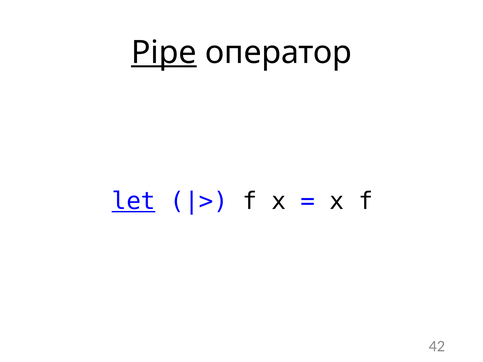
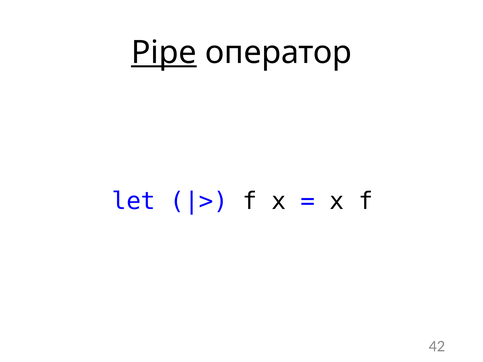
let underline: present -> none
